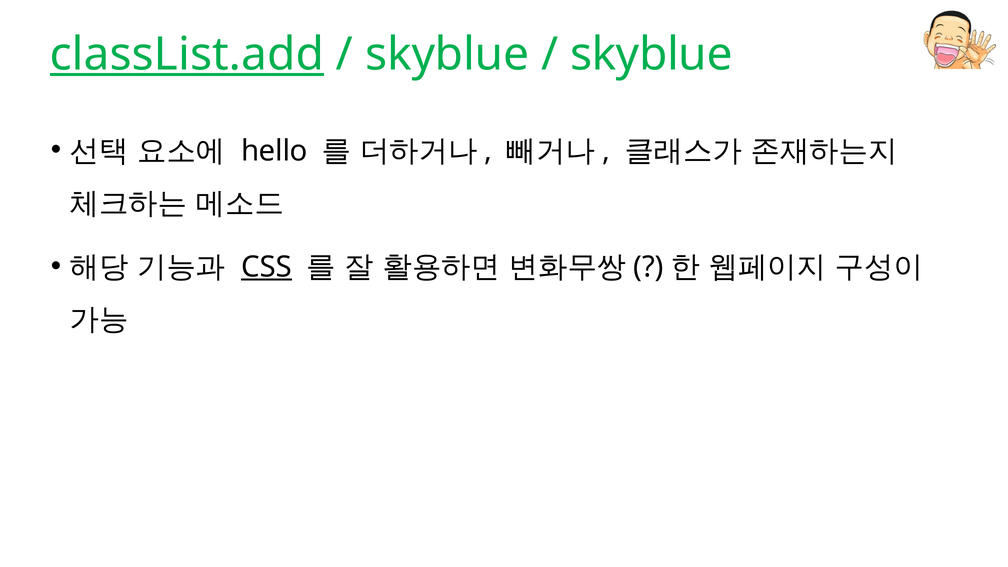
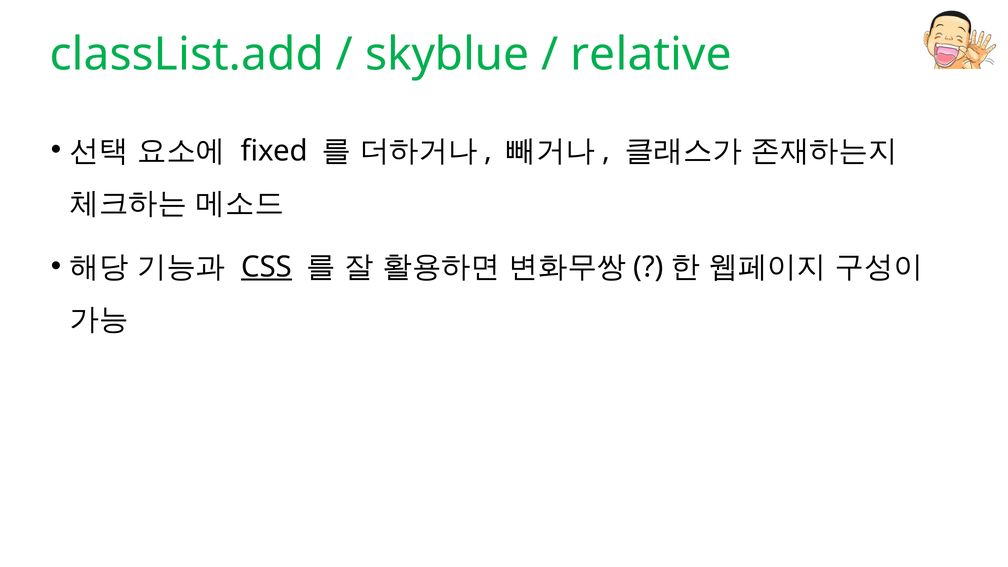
classList.add underline: present -> none
skyblue at (651, 55): skyblue -> relative
hello: hello -> fixed
